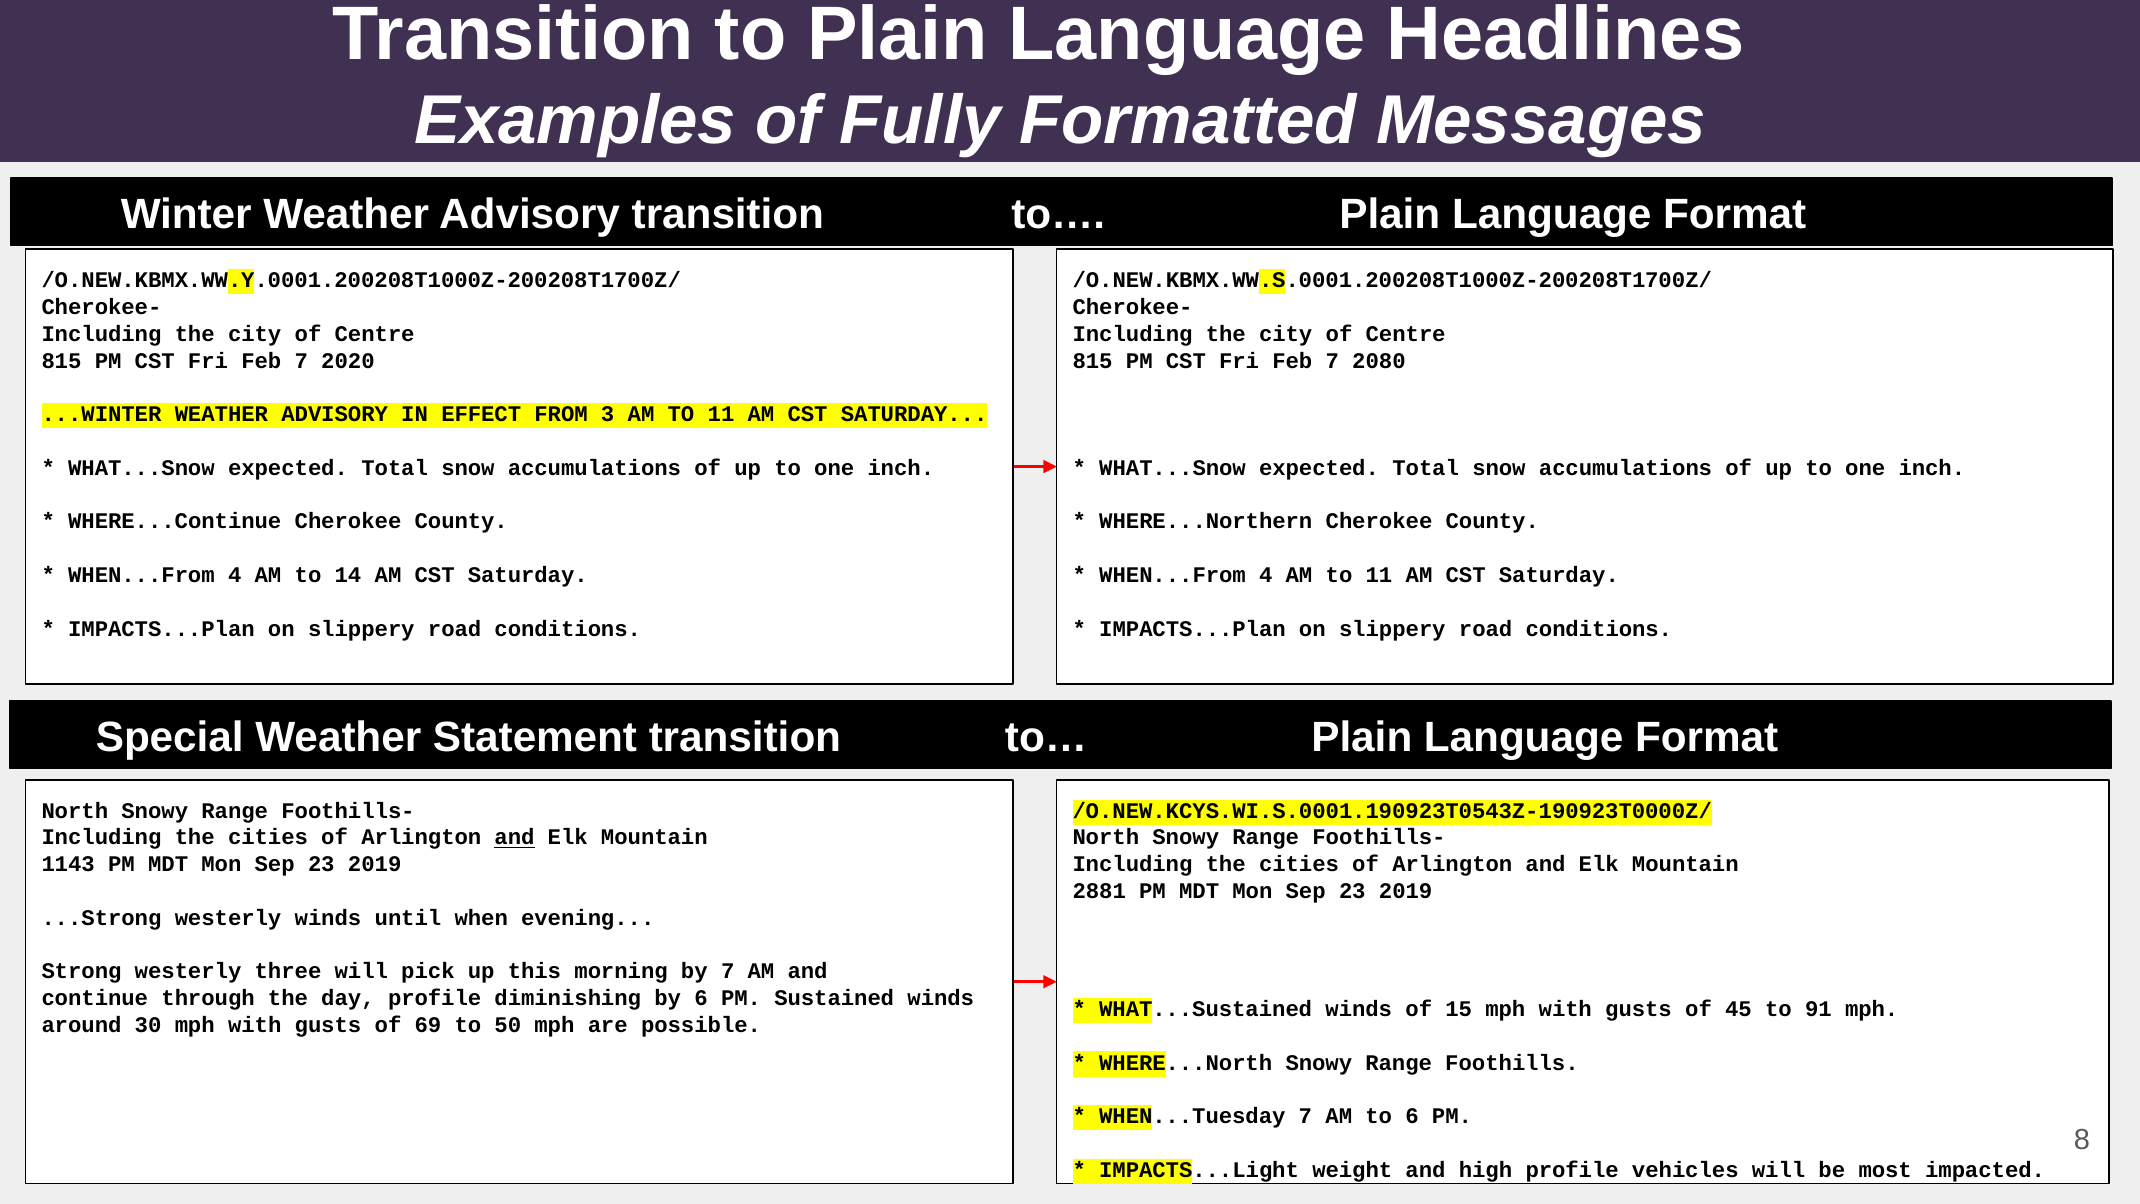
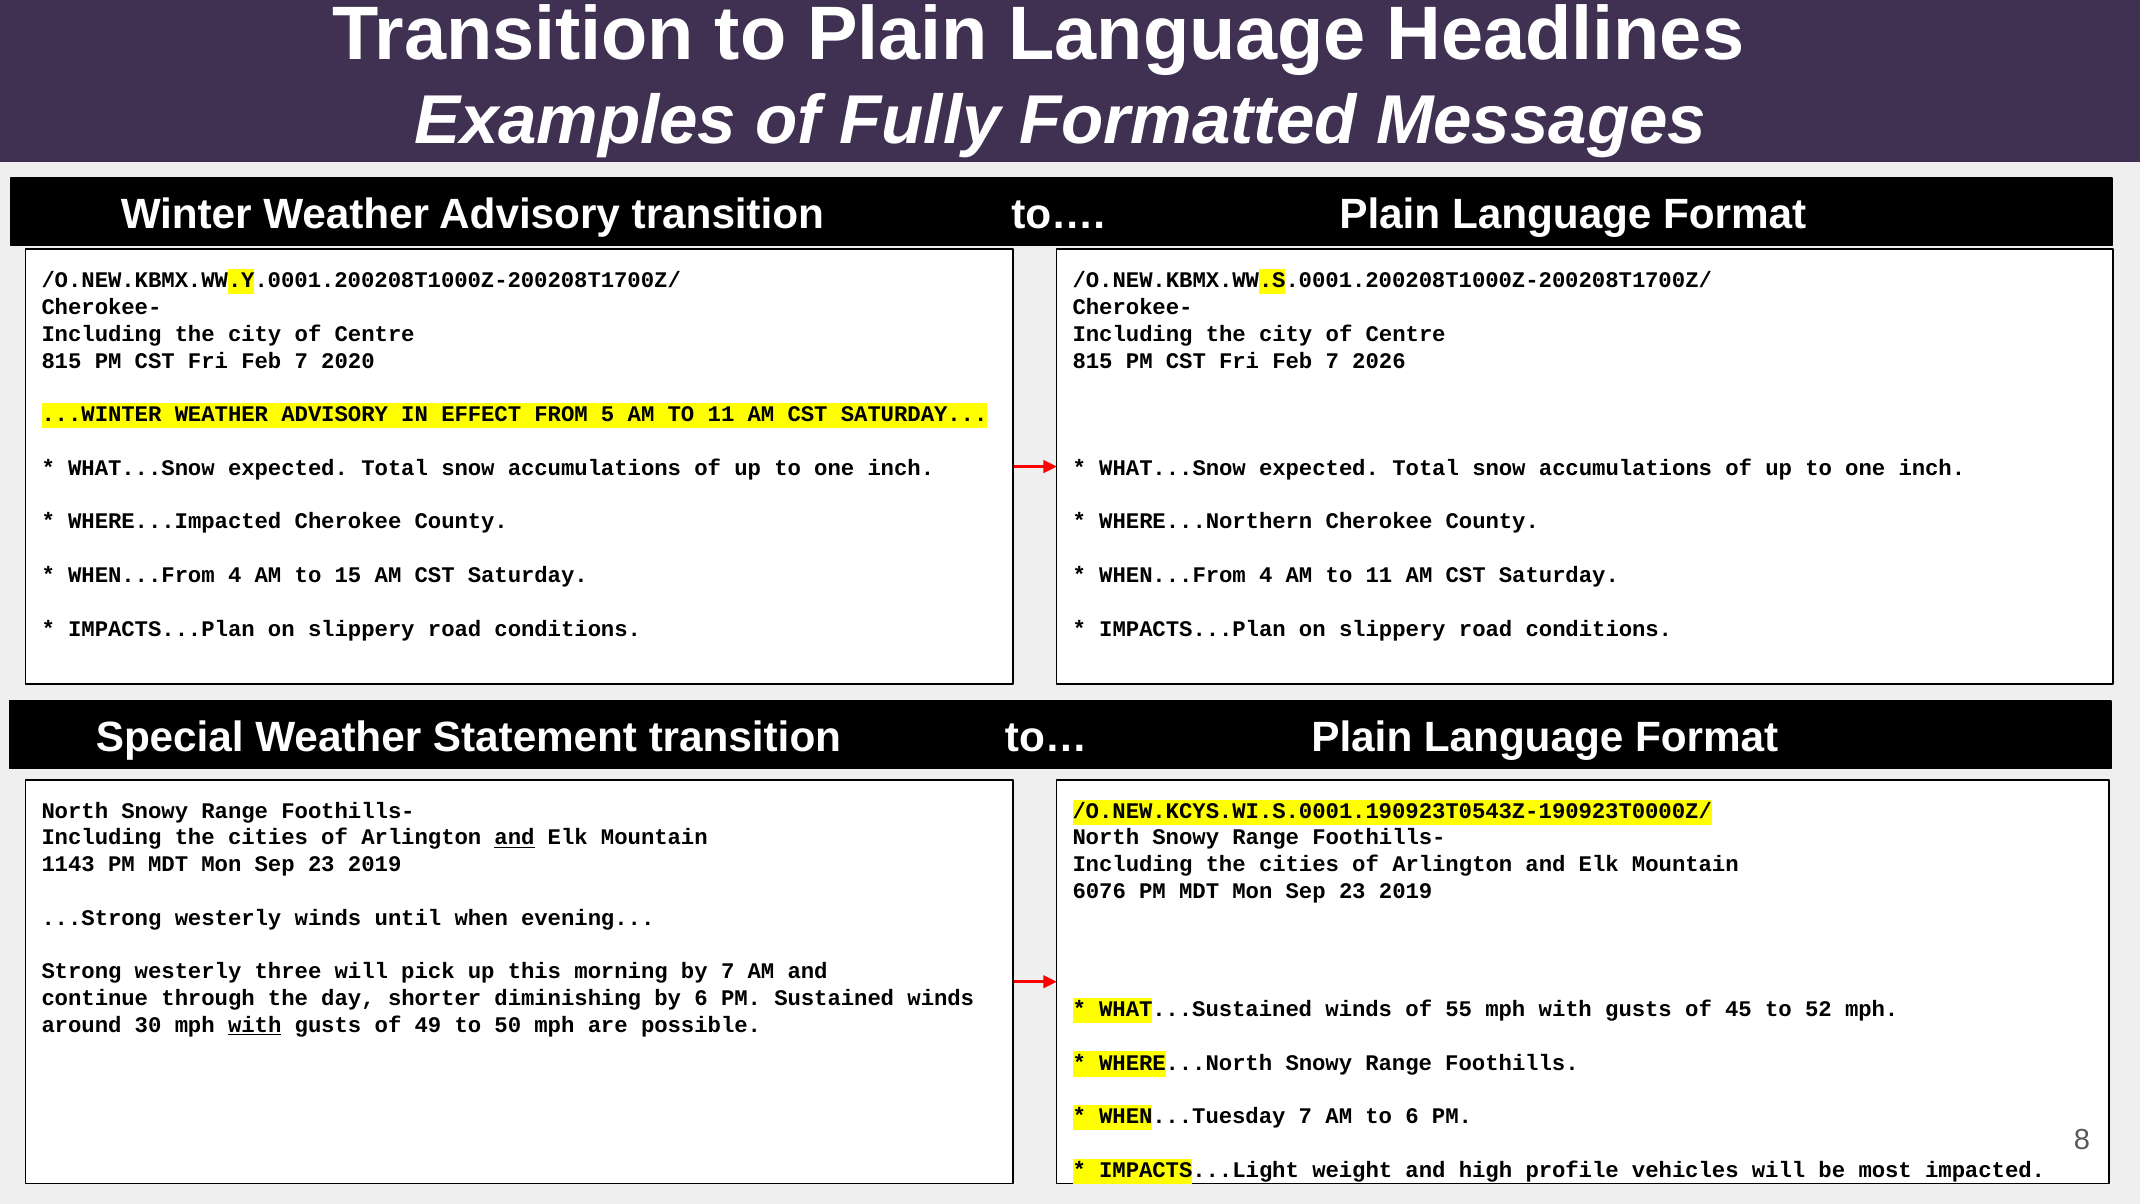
2080: 2080 -> 2026
3: 3 -> 5
WHERE...Continue: WHERE...Continue -> WHERE...Impacted
14: 14 -> 15
2881: 2881 -> 6076
day profile: profile -> shorter
15: 15 -> 55
91: 91 -> 52
with at (255, 1025) underline: none -> present
69: 69 -> 49
